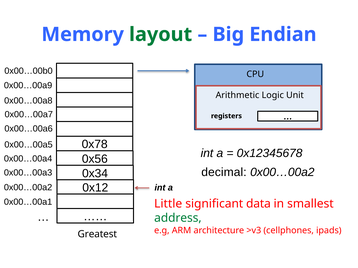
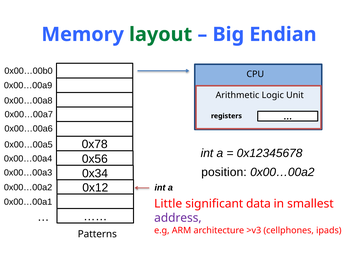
decimal: decimal -> position
address colour: green -> purple
Greatest: Greatest -> Patterns
